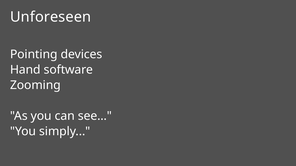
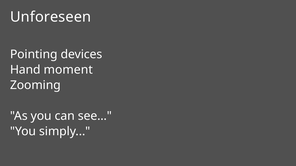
software: software -> moment
